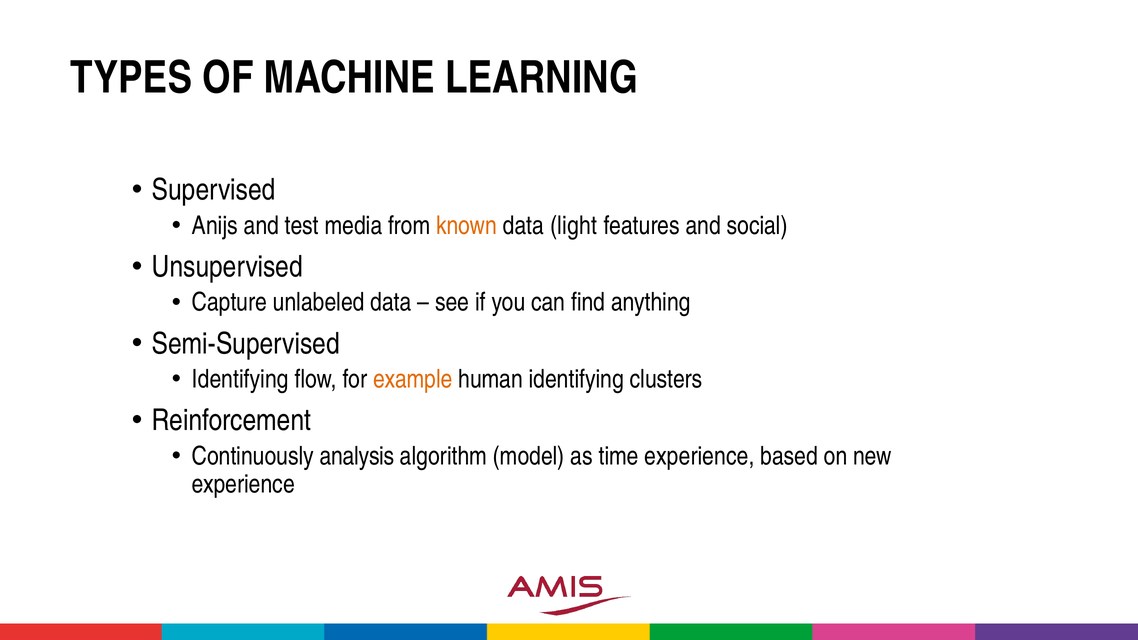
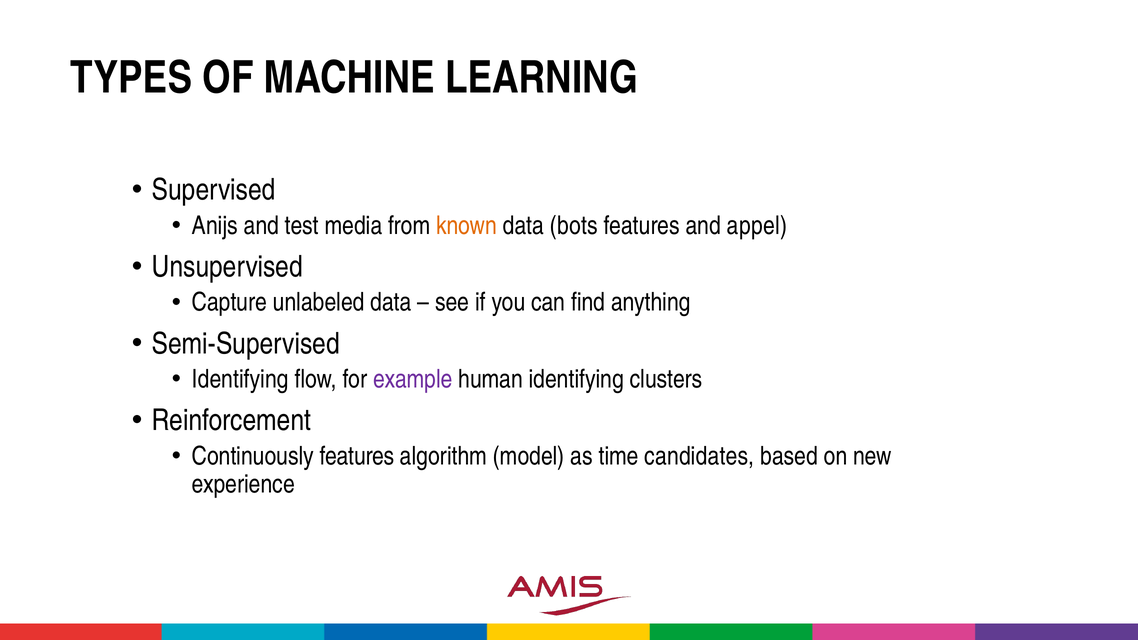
light: light -> bots
social: social -> appel
example colour: orange -> purple
Continuously analysis: analysis -> features
time experience: experience -> candidates
